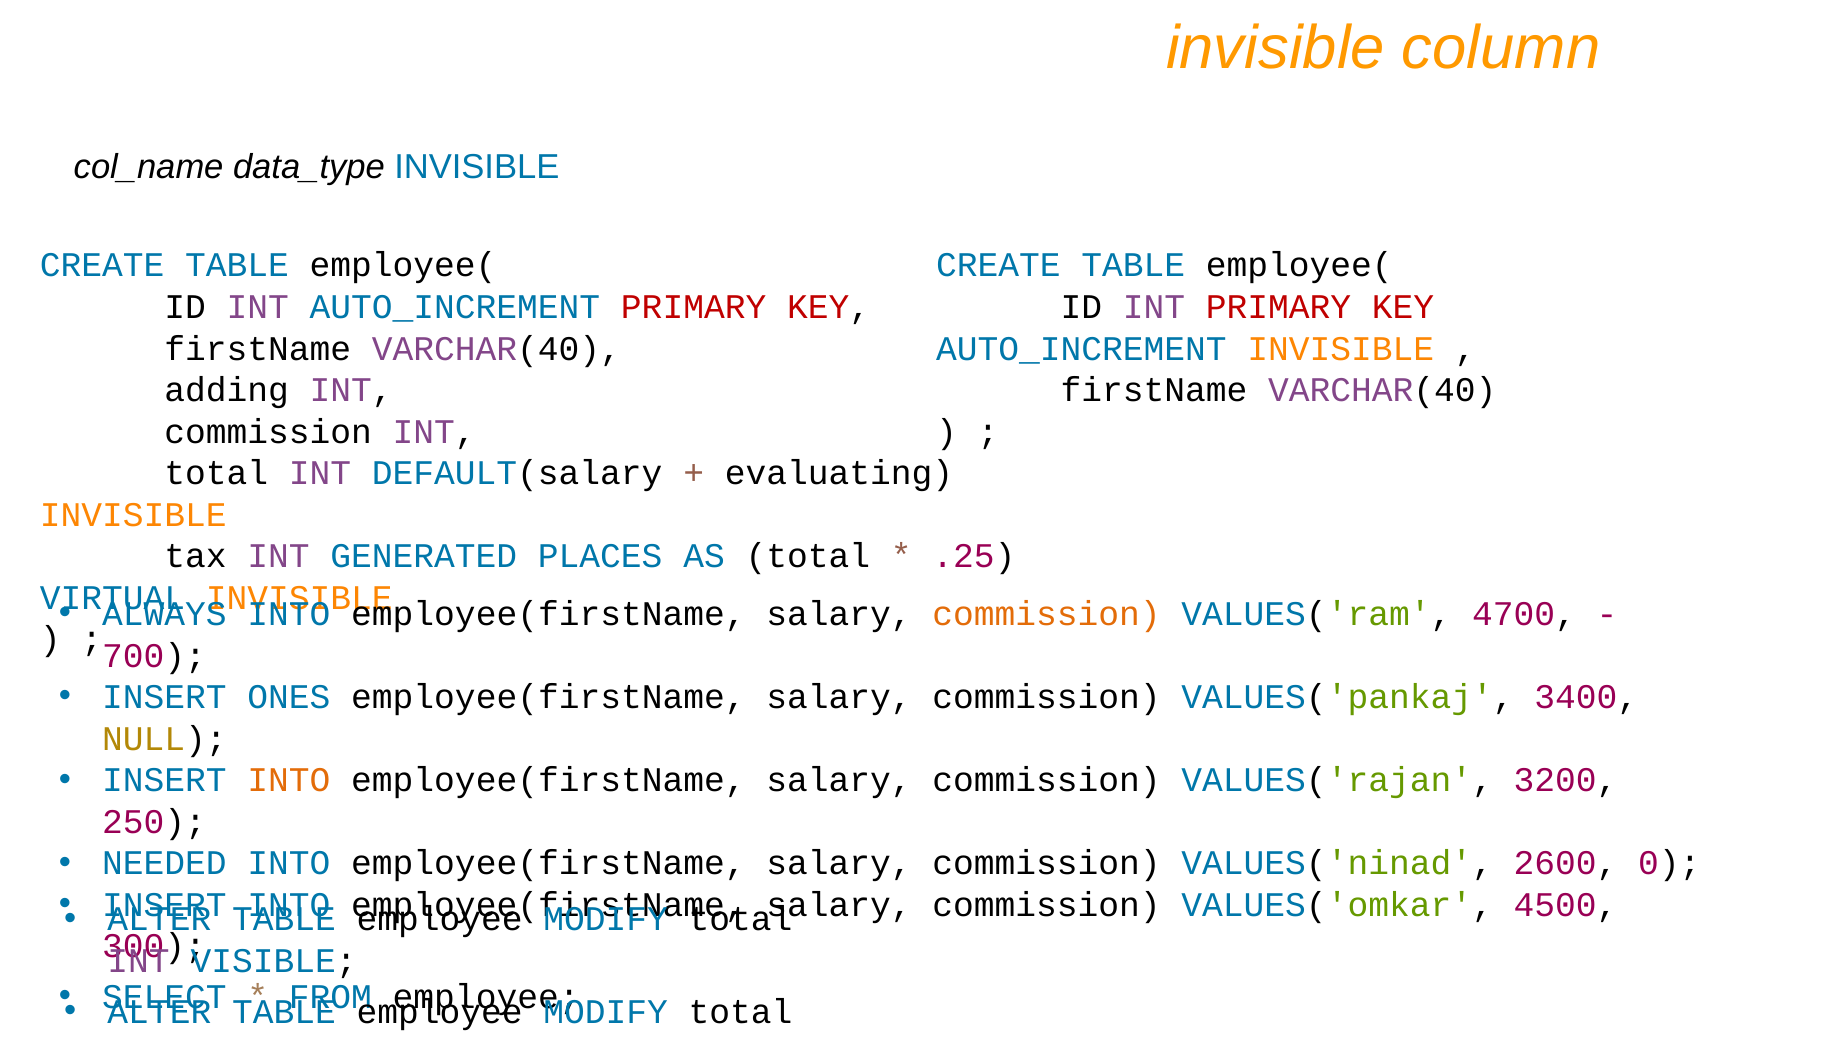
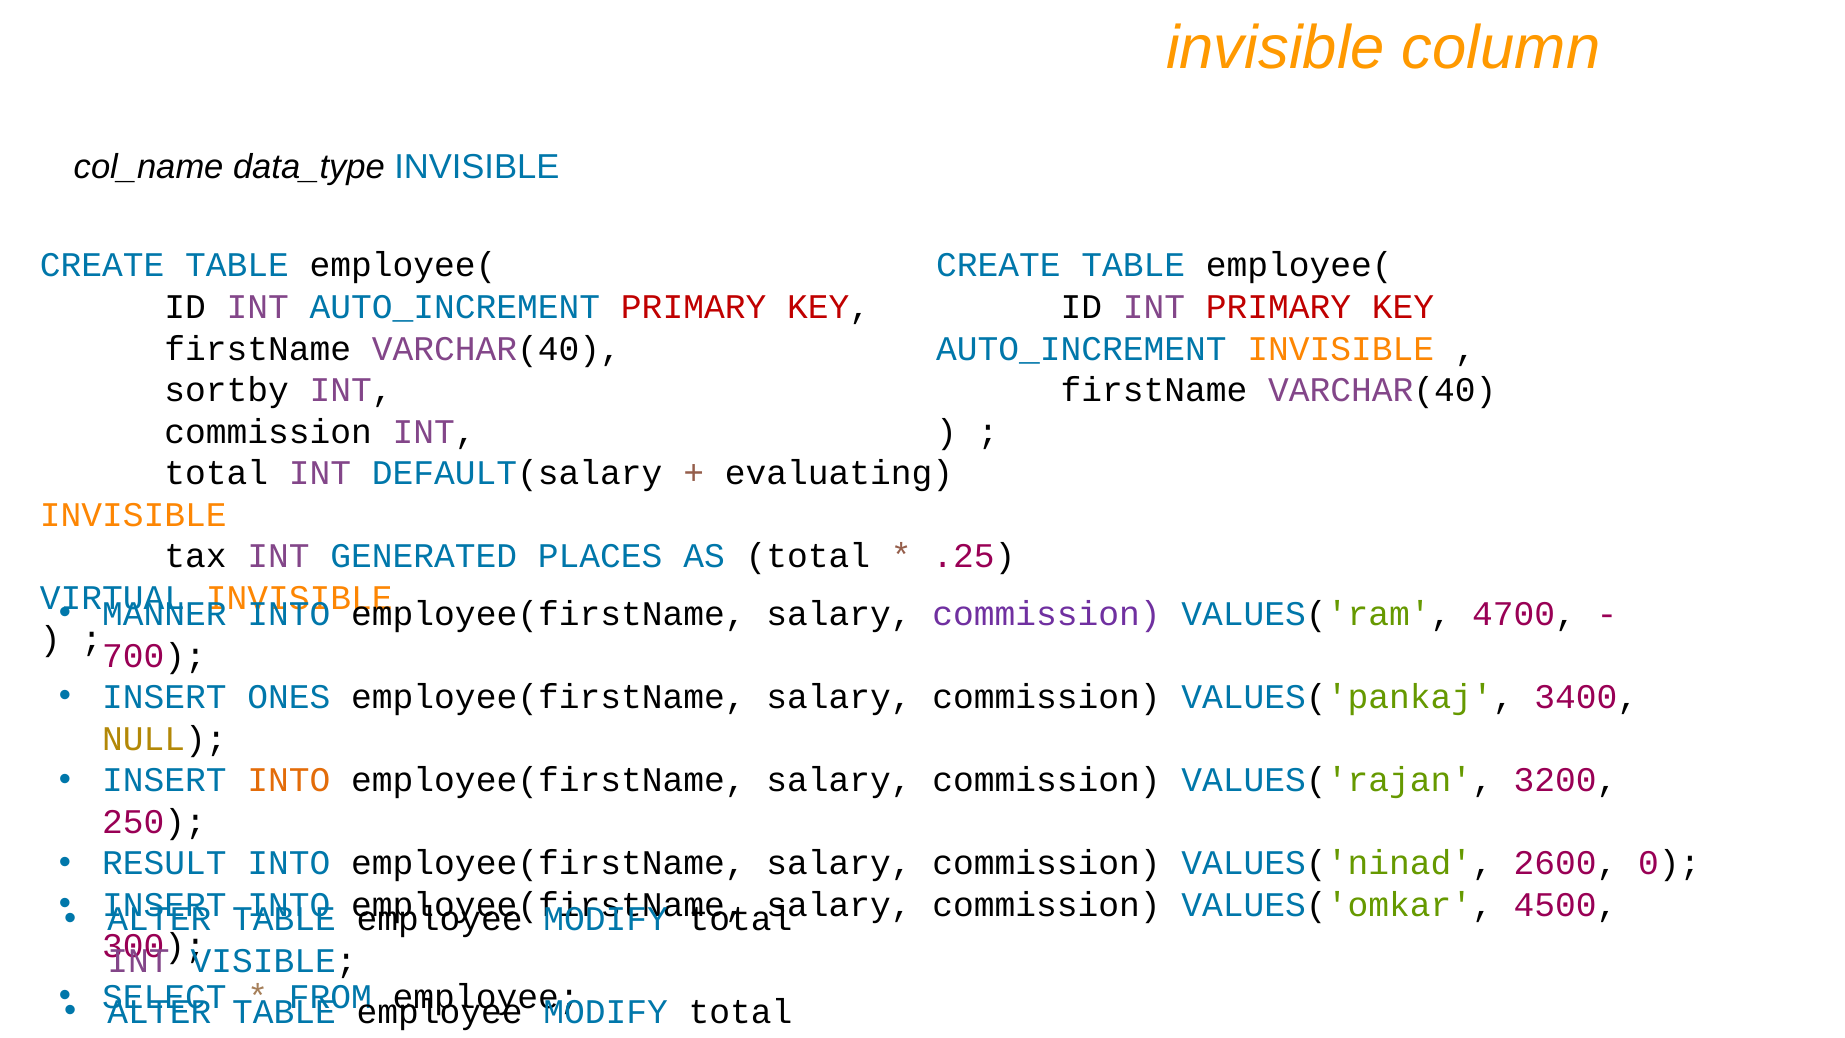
adding: adding -> sortby
ALWAYS: ALWAYS -> MANNER
commission at (1047, 614) colour: orange -> purple
NEEDED: NEEDED -> RESULT
